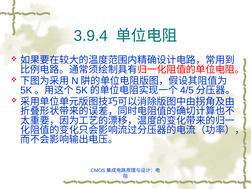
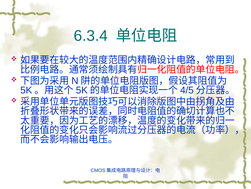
3.9.4: 3.9.4 -> 6.3.4
